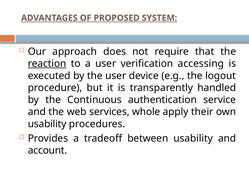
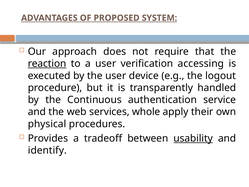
usability at (47, 124): usability -> physical
usability at (193, 138) underline: none -> present
account: account -> identify
